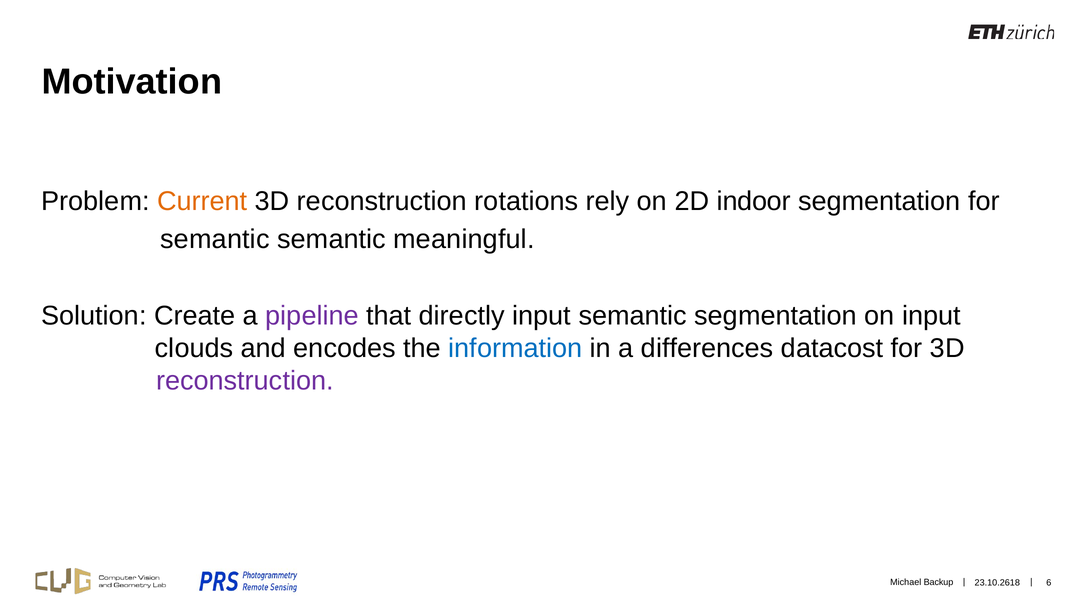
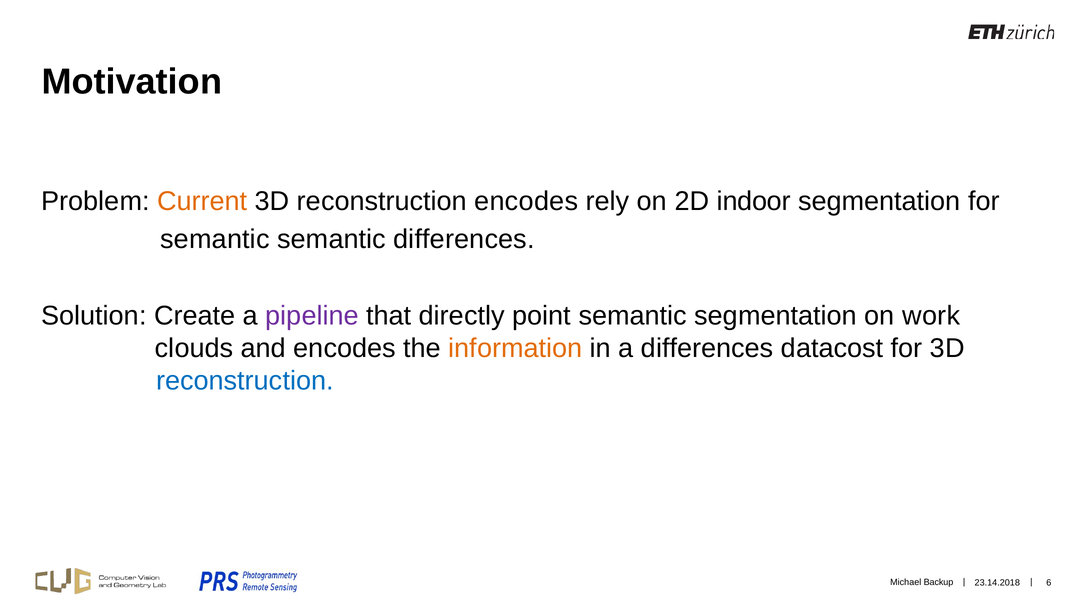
reconstruction rotations: rotations -> encodes
semantic meaningful: meaningful -> differences
directly input: input -> point
on input: input -> work
information colour: blue -> orange
reconstruction at (245, 380) colour: purple -> blue
23.10.2618: 23.10.2618 -> 23.14.2018
